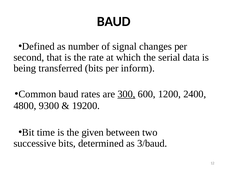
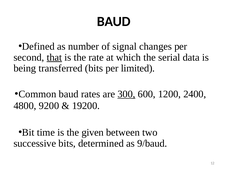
that underline: none -> present
inform: inform -> limited
9300: 9300 -> 9200
3/baud: 3/baud -> 9/baud
